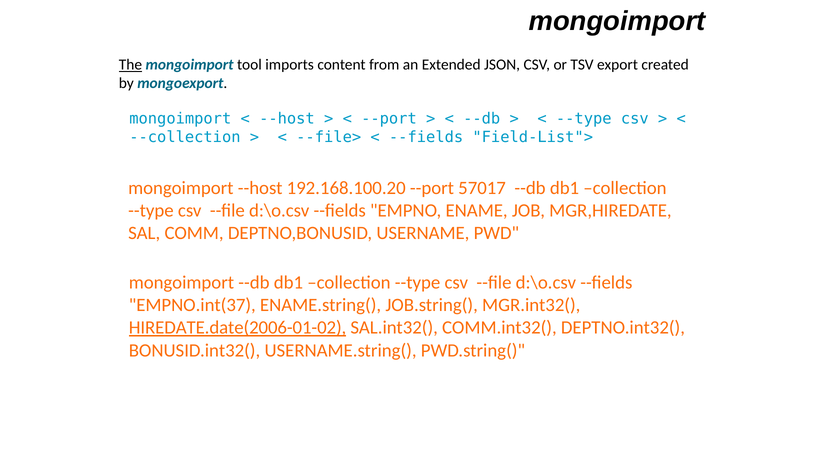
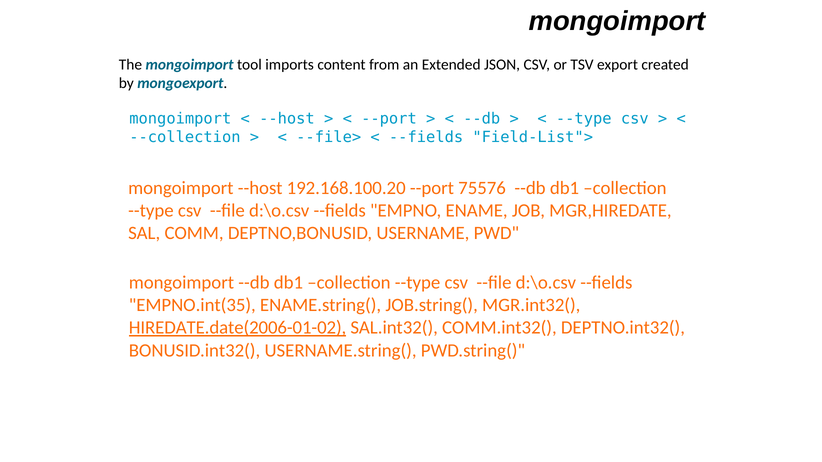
The underline: present -> none
57017: 57017 -> 75576
EMPNO.int(37: EMPNO.int(37 -> EMPNO.int(35
